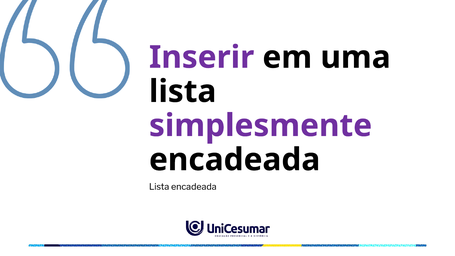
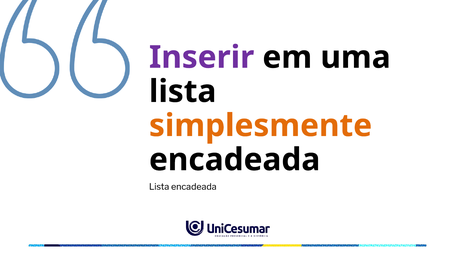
simplesmente colour: purple -> orange
